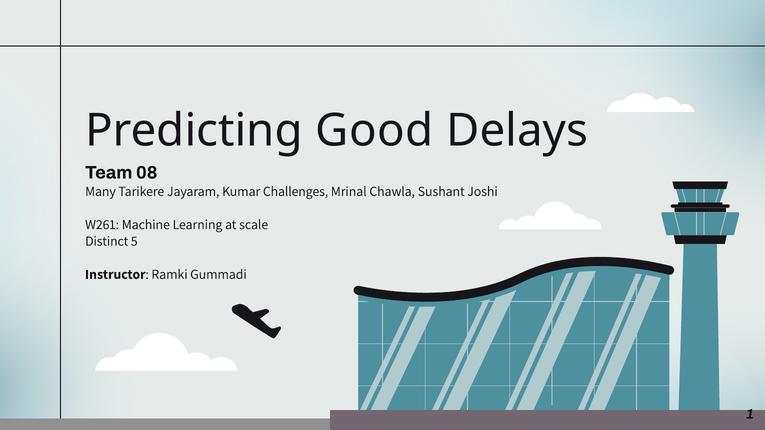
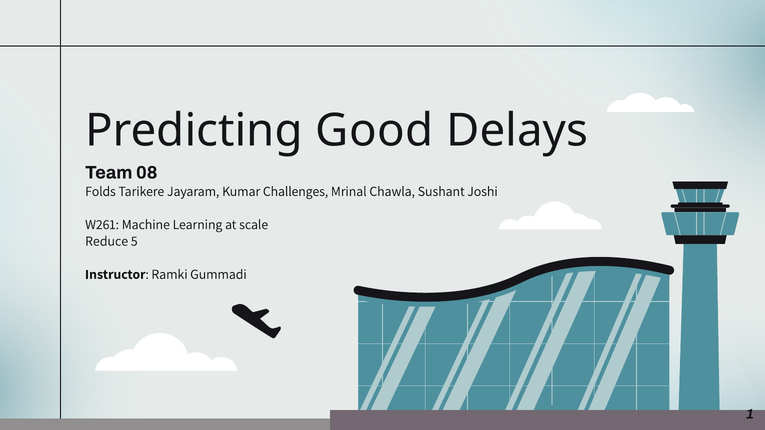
Many: Many -> Folds
Distinct: Distinct -> Reduce
